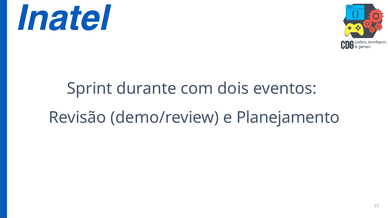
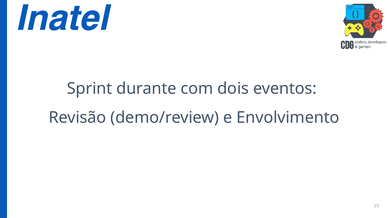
Planejamento: Planejamento -> Envolvimento
